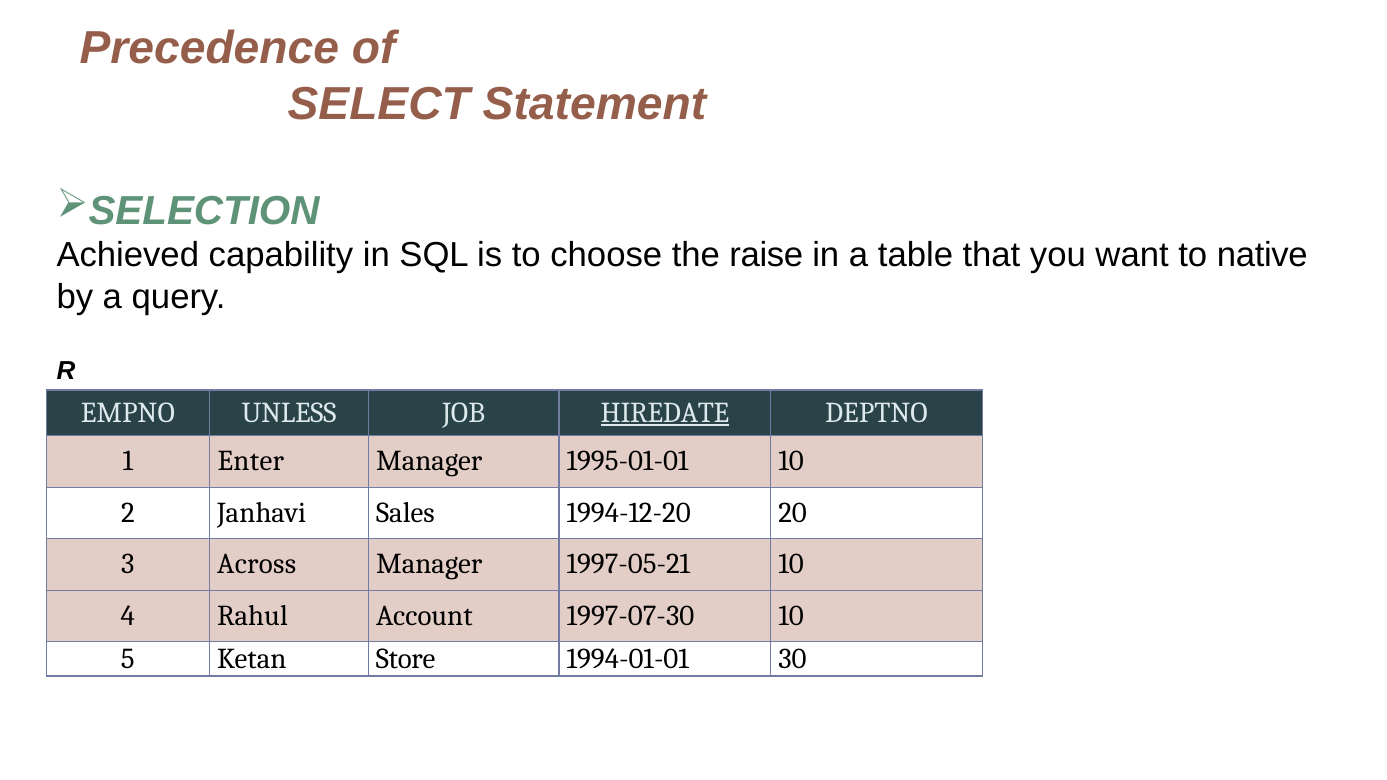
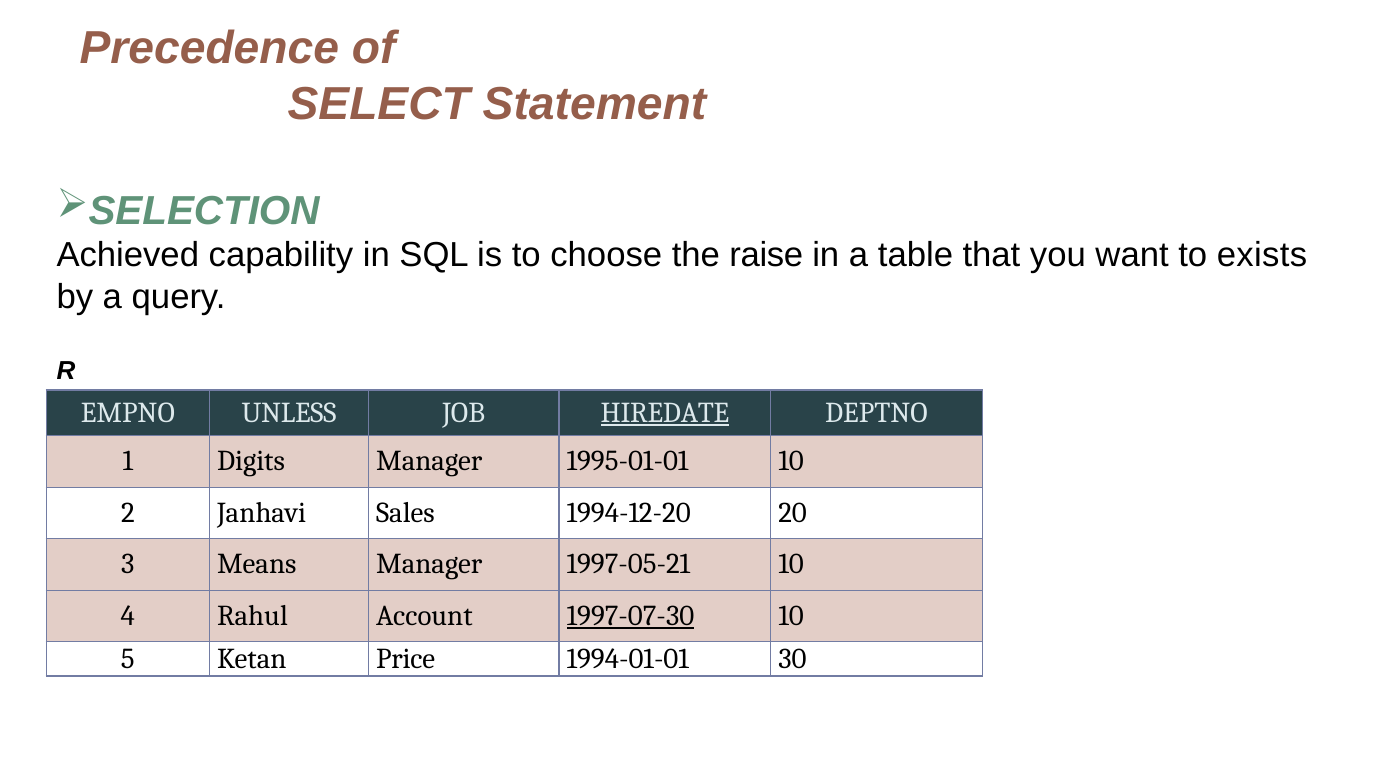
native: native -> exists
Enter: Enter -> Digits
Across: Across -> Means
1997-07-30 underline: none -> present
Store: Store -> Price
